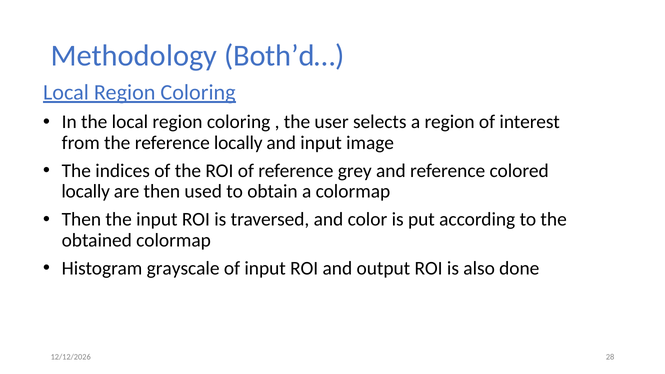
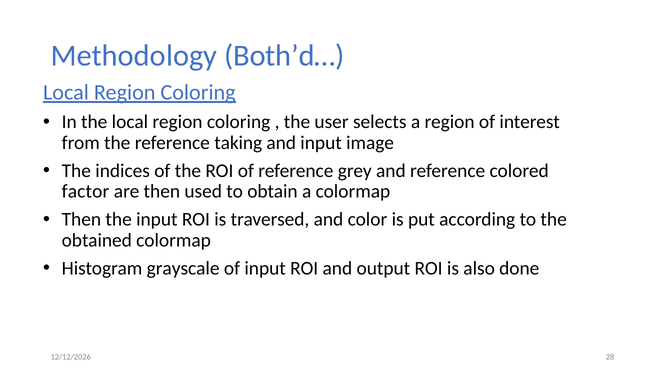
reference locally: locally -> taking
locally at (86, 192): locally -> factor
